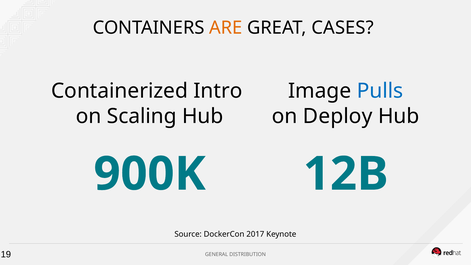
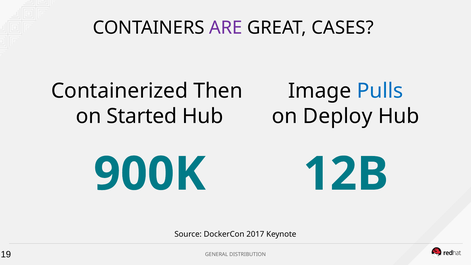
ARE colour: orange -> purple
Intro: Intro -> Then
Scaling: Scaling -> Started
